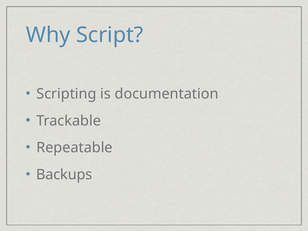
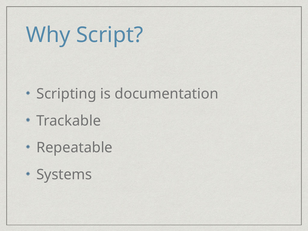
Backups: Backups -> Systems
